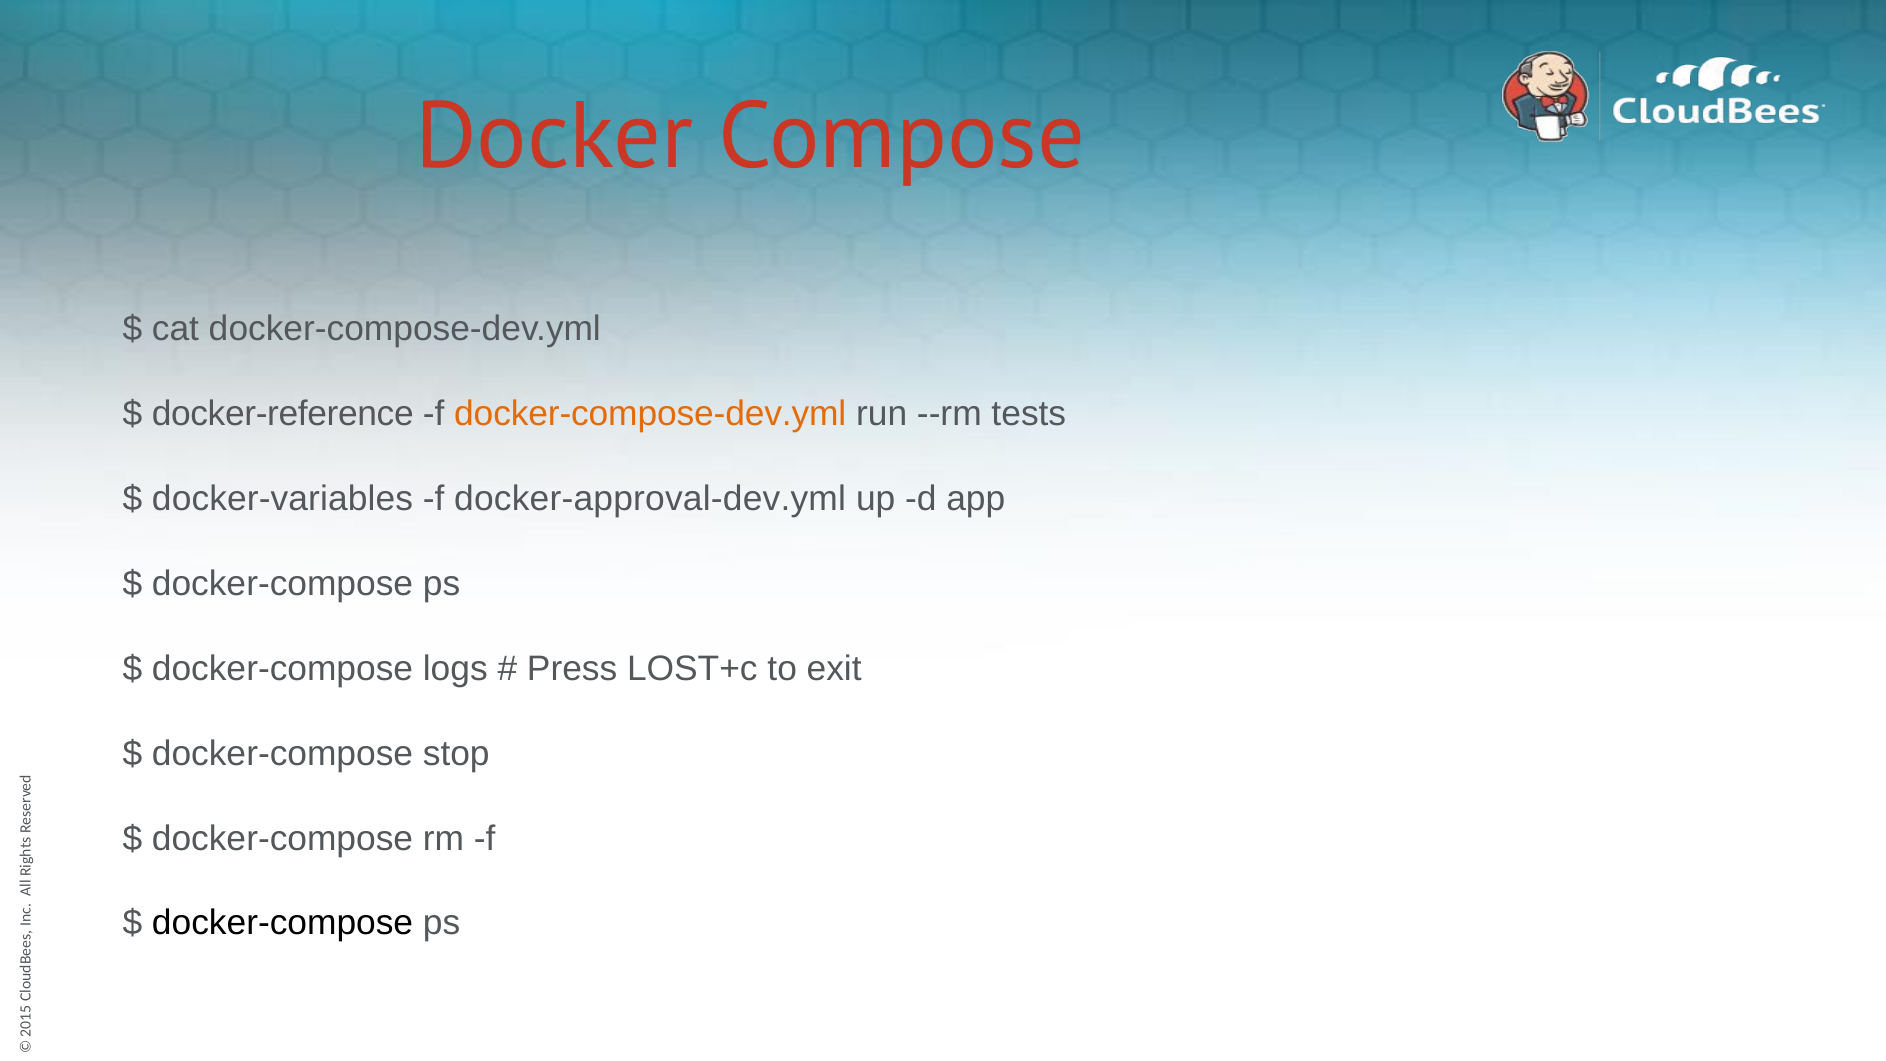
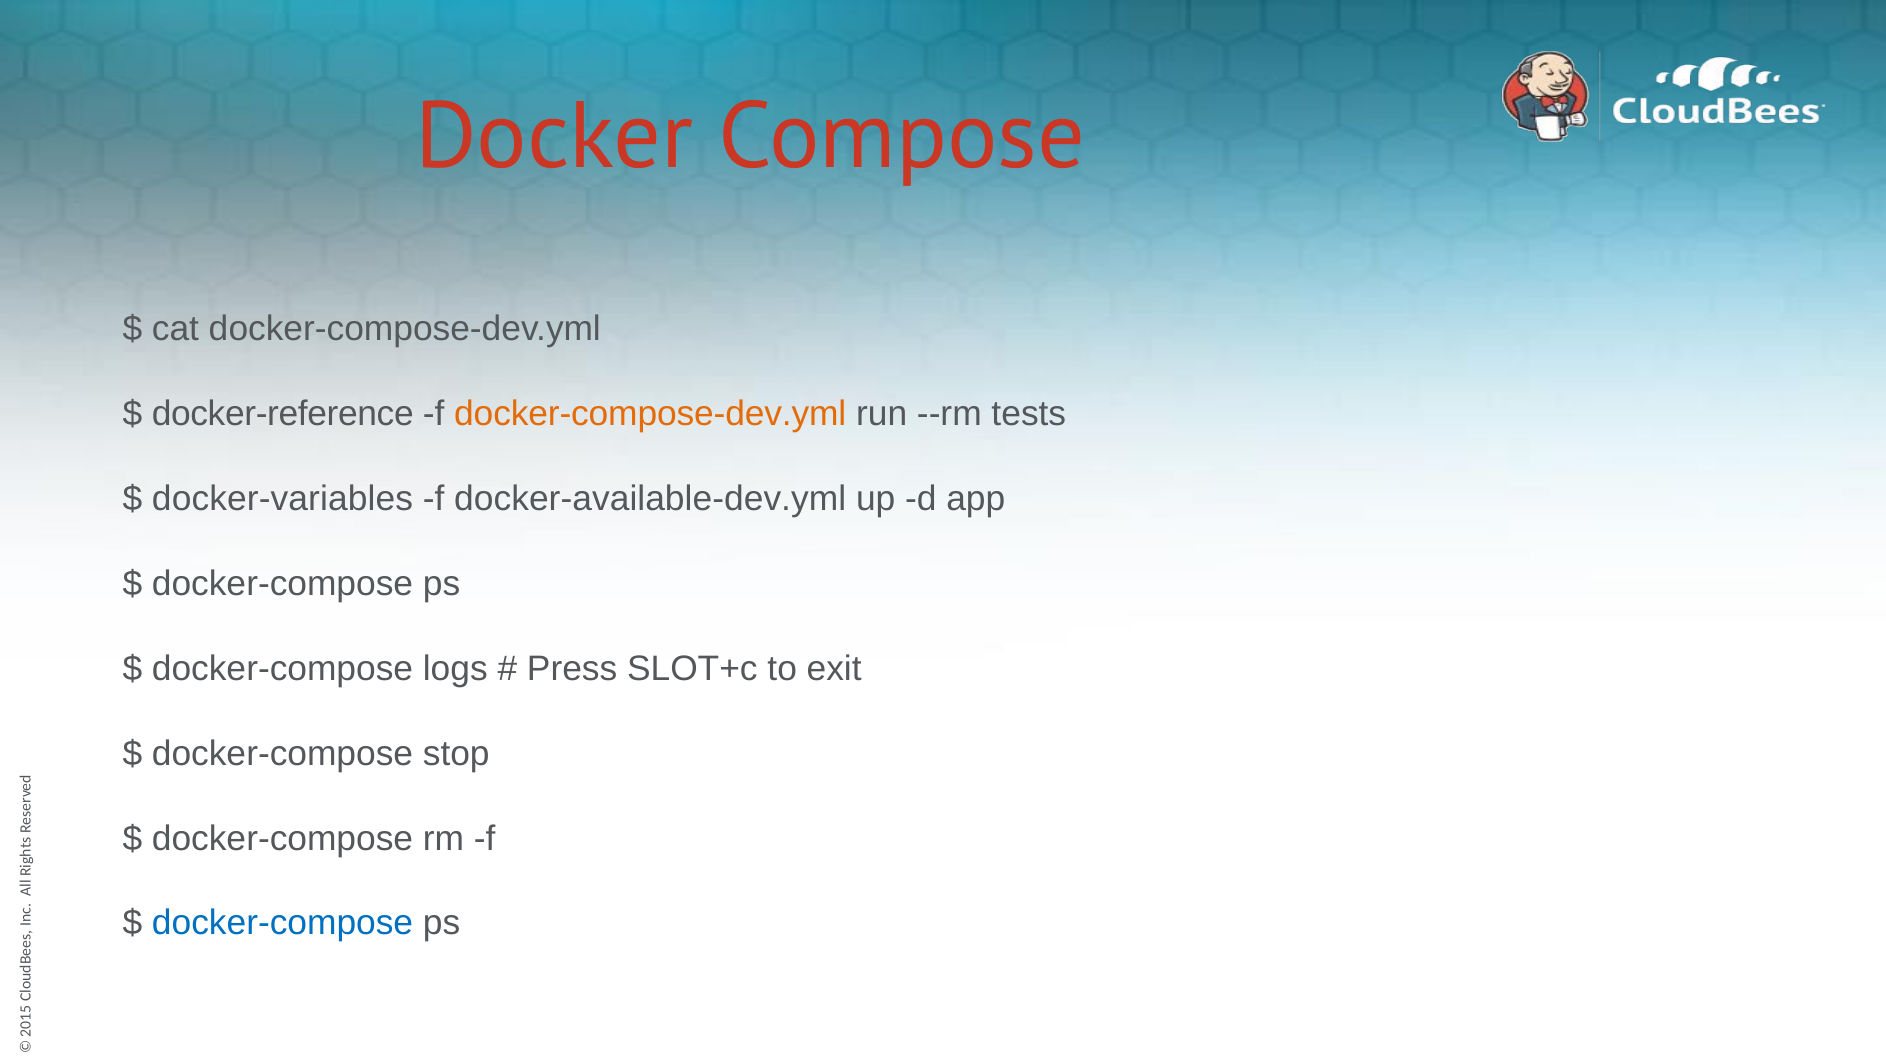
docker-approval-dev.yml: docker-approval-dev.yml -> docker-available-dev.yml
LOST+c: LOST+c -> SLOT+c
docker-compose at (283, 923) colour: black -> blue
